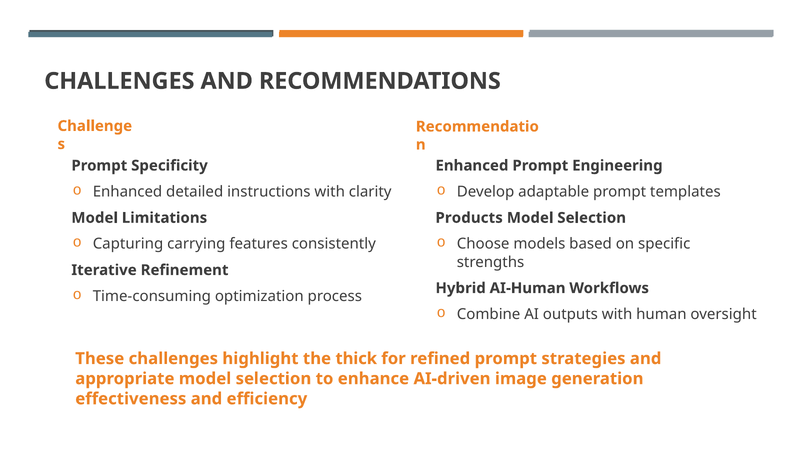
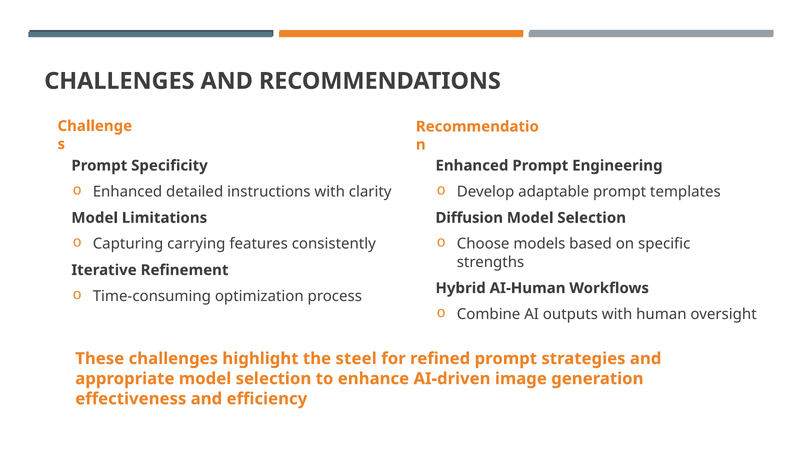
Products: Products -> Diffusion
thick: thick -> steel
